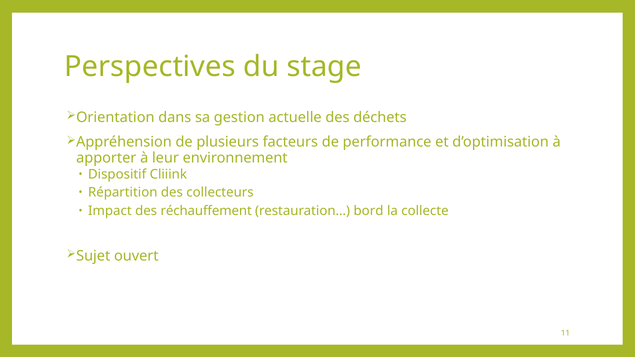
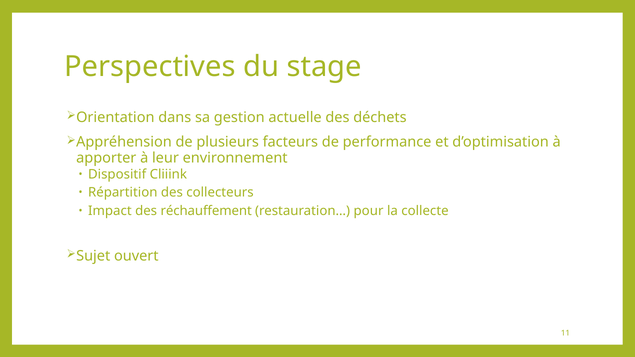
bord: bord -> pour
